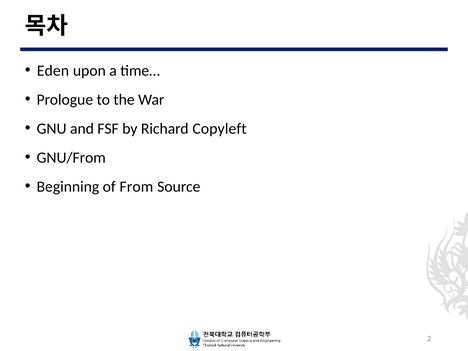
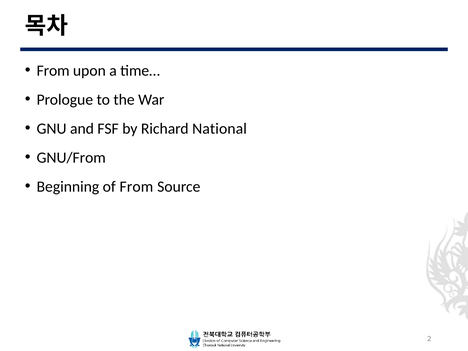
Eden at (53, 71): Eden -> From
Copyleft: Copyleft -> National
